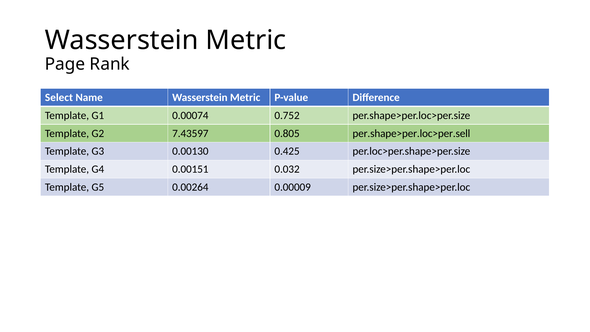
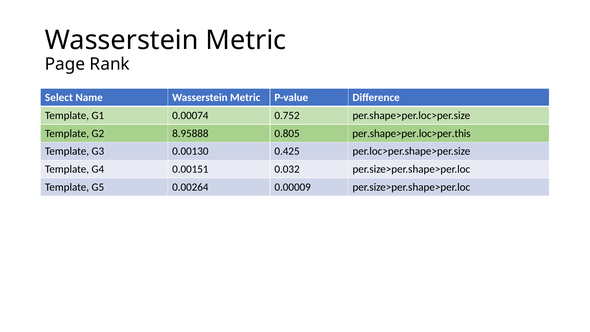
7.43597: 7.43597 -> 8.95888
per.shape>per.loc>per.sell: per.shape>per.loc>per.sell -> per.shape>per.loc>per.this
